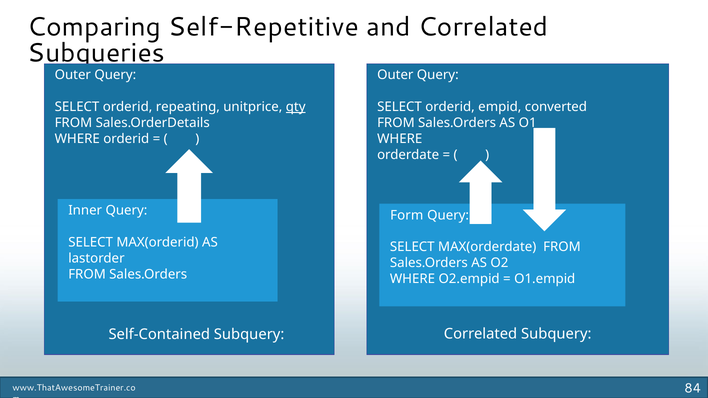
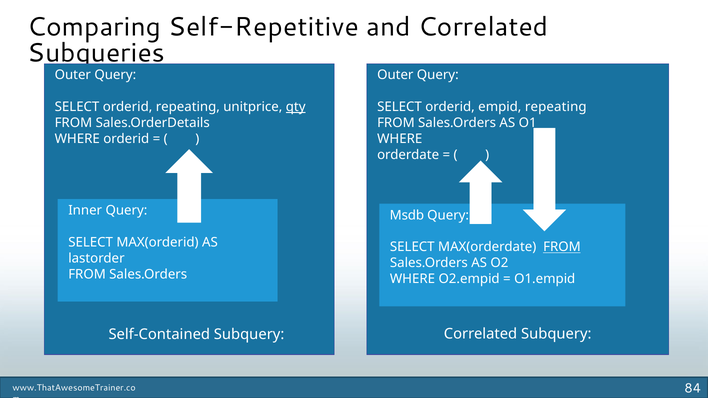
empid converted: converted -> repeating
Form: Form -> Msdb
FROM at (562, 247) underline: none -> present
